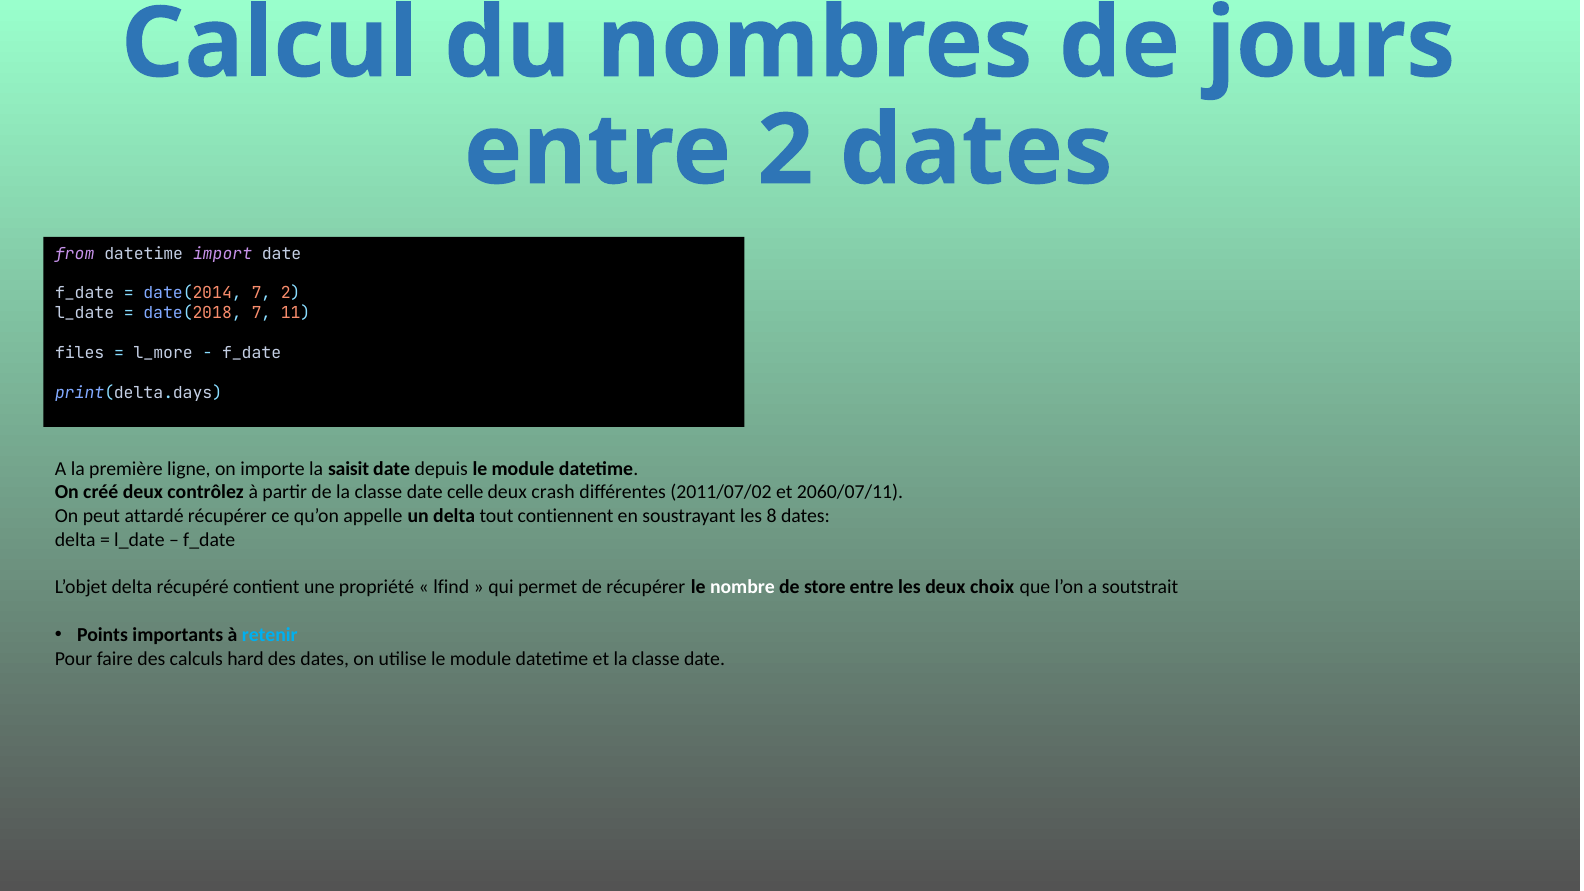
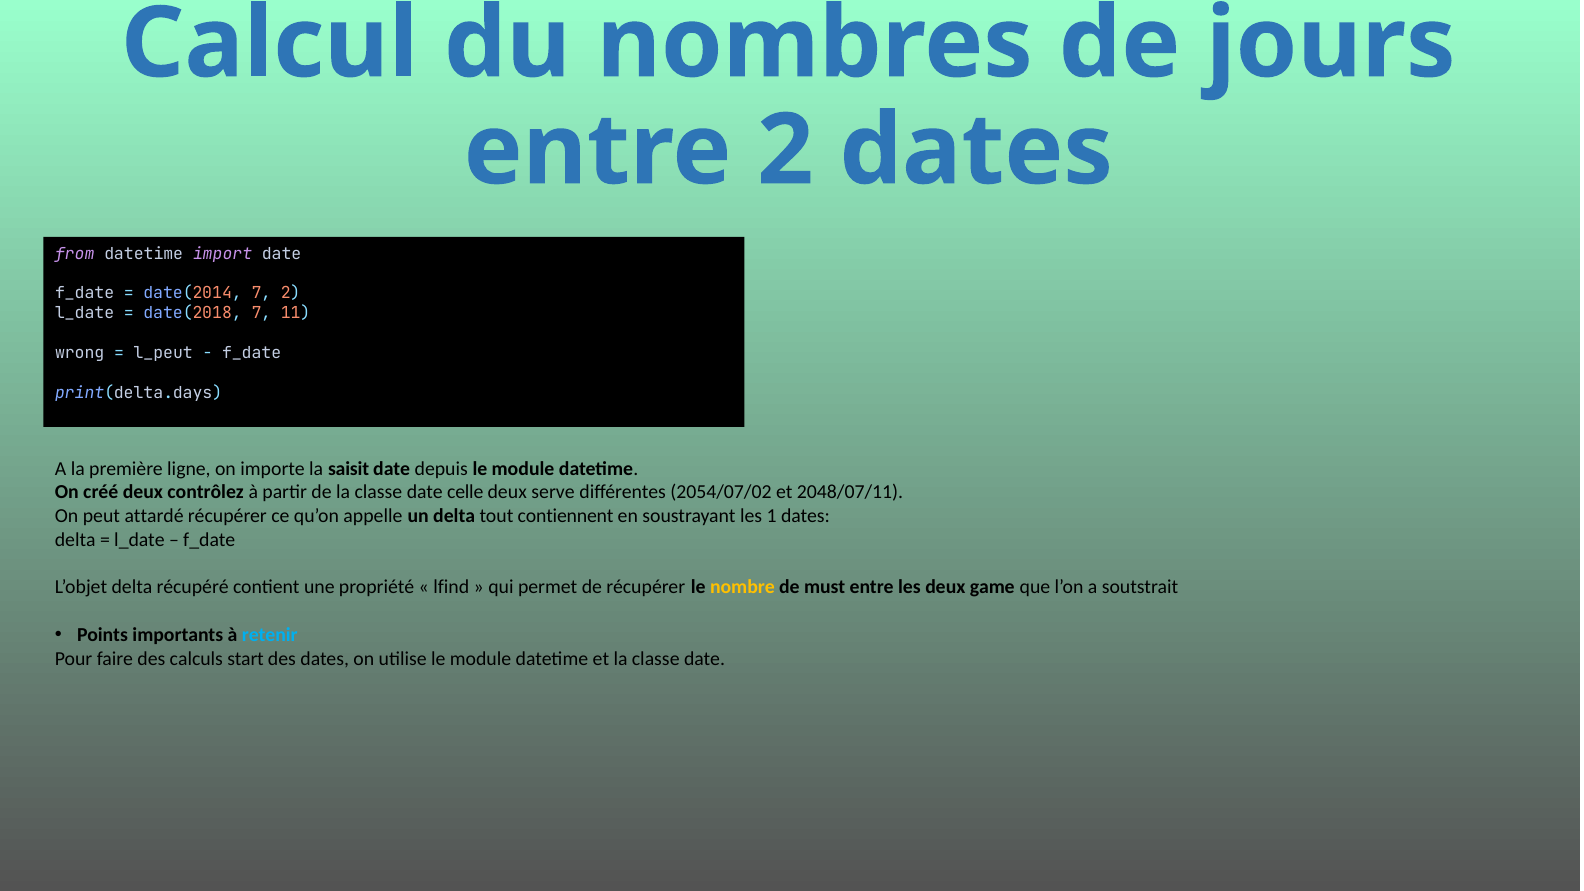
files: files -> wrong
l_more: l_more -> l_peut
crash: crash -> serve
2011/07/02: 2011/07/02 -> 2054/07/02
2060/07/11: 2060/07/11 -> 2048/07/11
8: 8 -> 1
nombre colour: white -> yellow
store: store -> must
choix: choix -> game
hard: hard -> start
